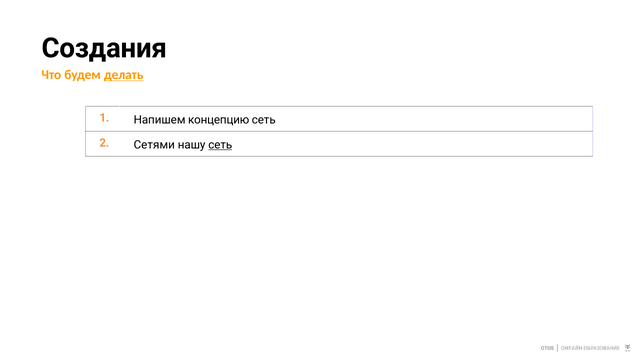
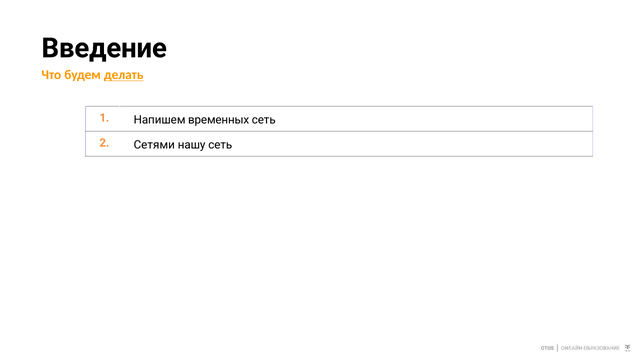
Создания: Создания -> Введение
концепцию: концепцию -> временных
сеть at (220, 145) underline: present -> none
